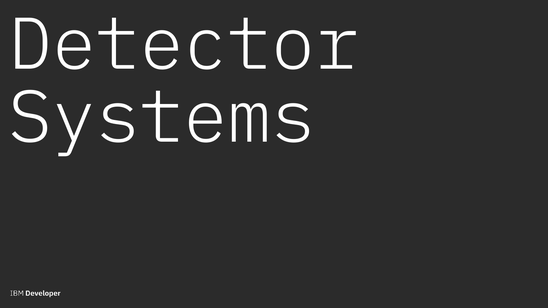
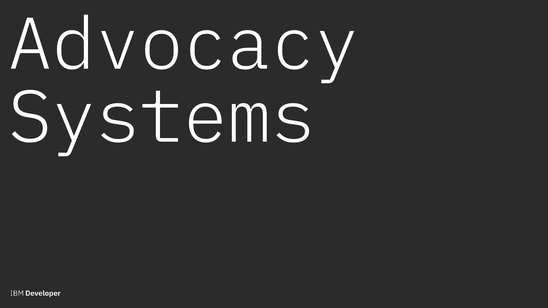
Detector at (184, 45): Detector -> Advocacy
